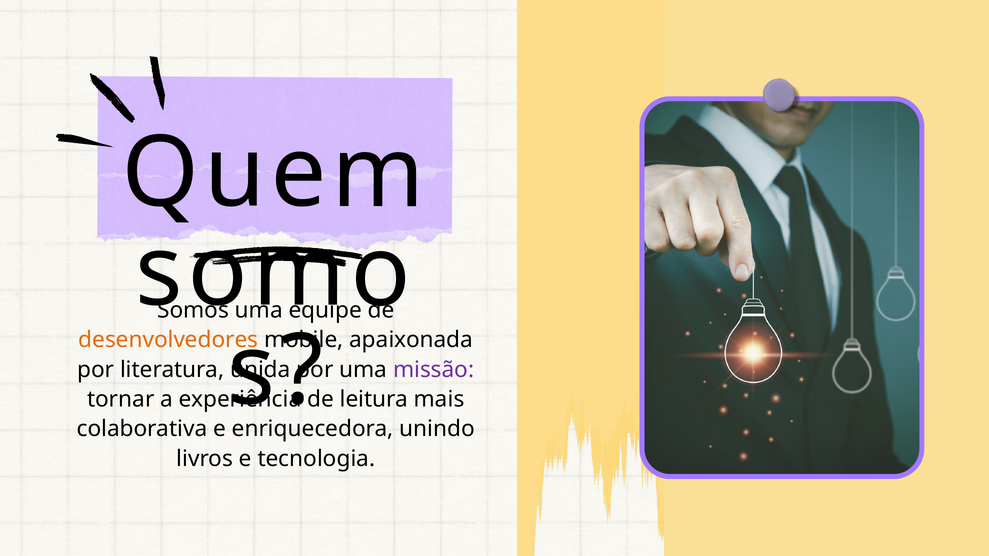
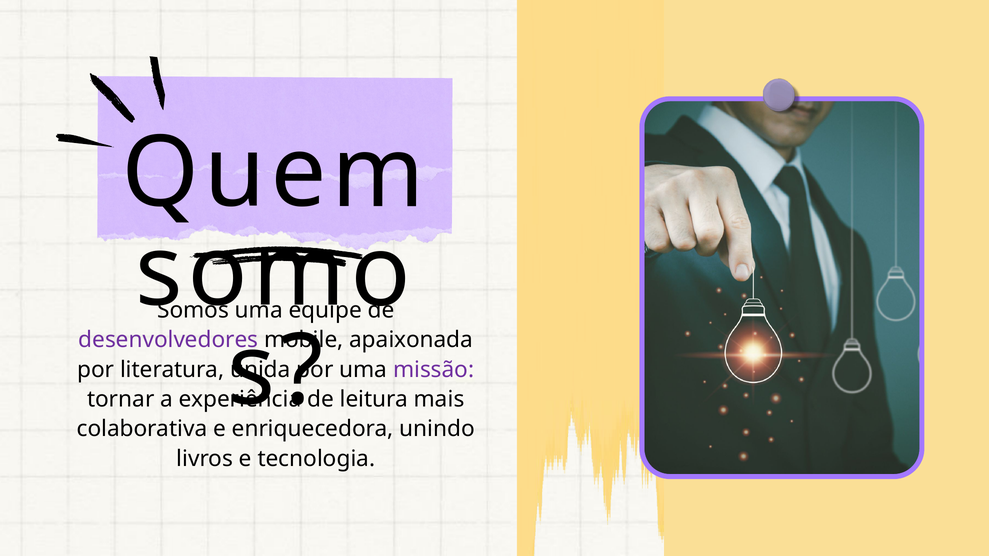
desenvolvedores colour: orange -> purple
